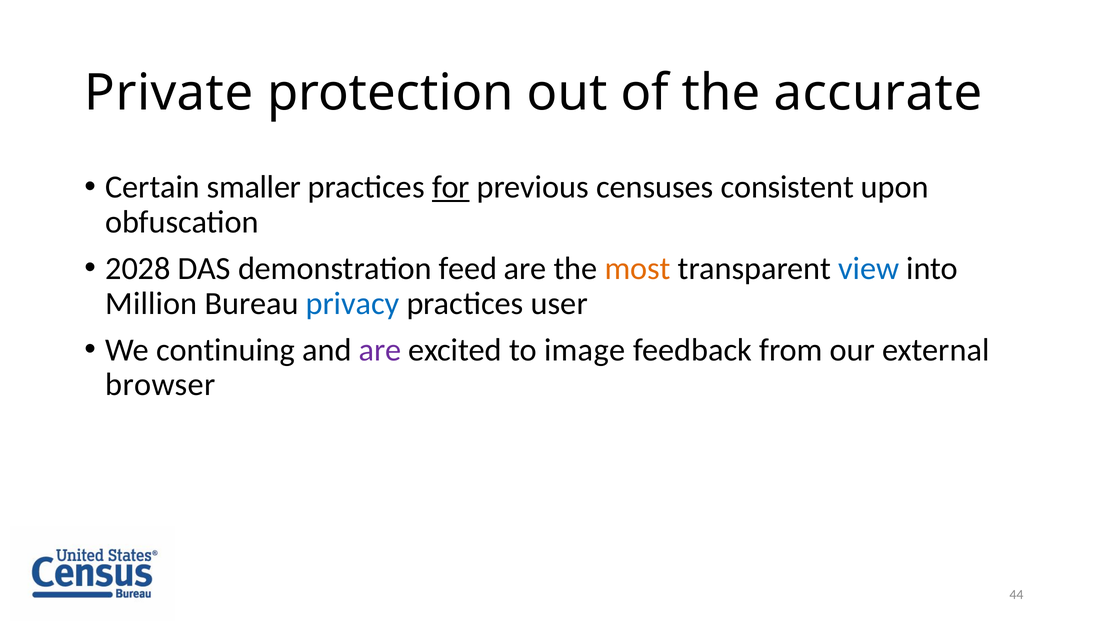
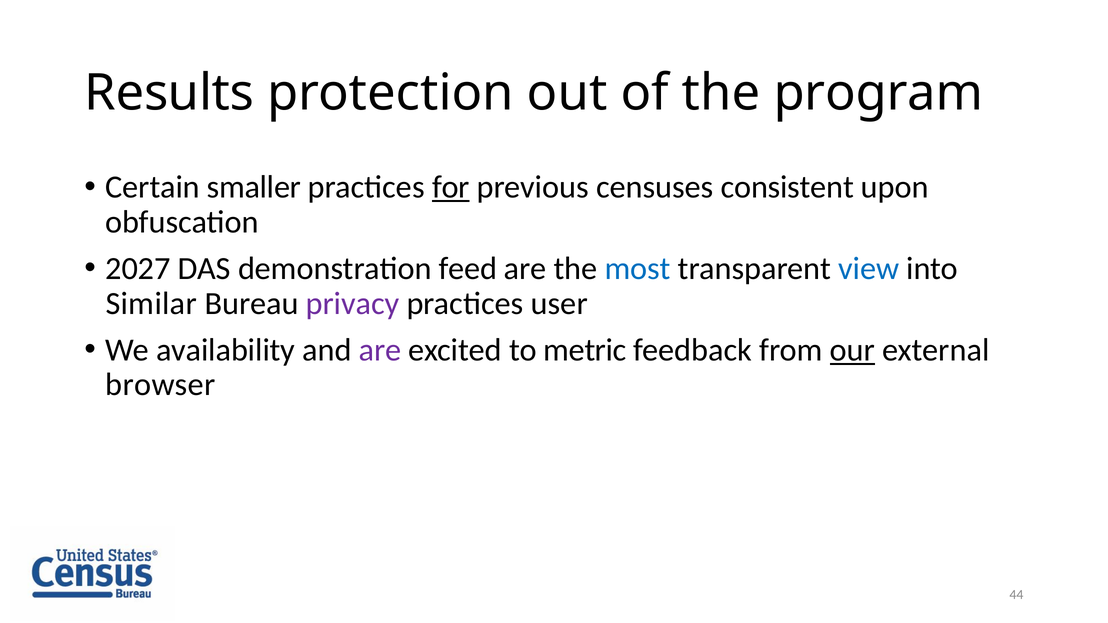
Private: Private -> Results
accurate: accurate -> program
2028: 2028 -> 2027
most colour: orange -> blue
Million: Million -> Similar
privacy colour: blue -> purple
continuing: continuing -> availability
image: image -> metric
our underline: none -> present
